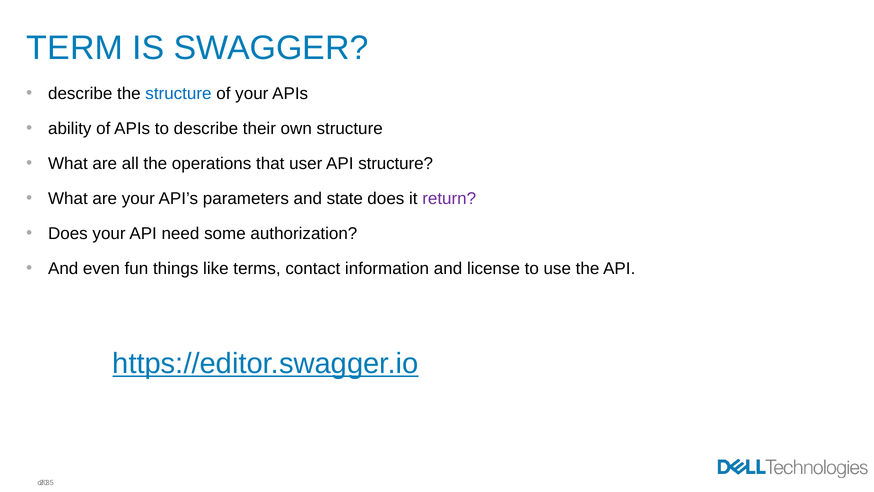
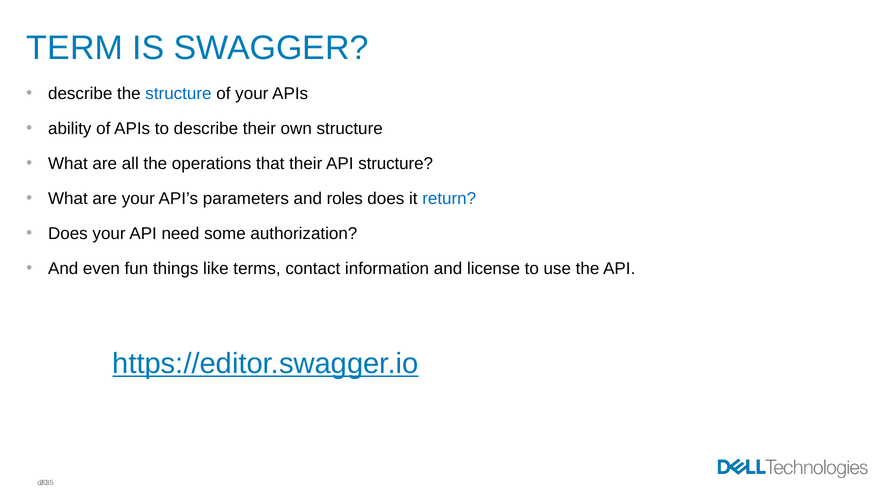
that user: user -> their
state: state -> roles
return colour: purple -> blue
